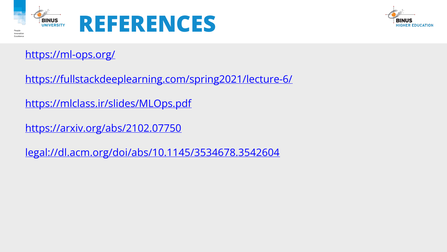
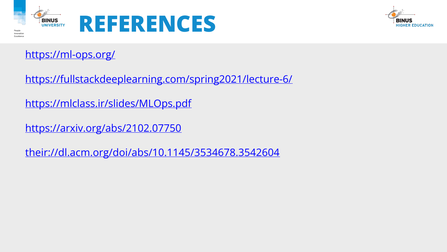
legal://dl.acm.org/doi/abs/10.1145/3534678.3542604: legal://dl.acm.org/doi/abs/10.1145/3534678.3542604 -> their://dl.acm.org/doi/abs/10.1145/3534678.3542604
